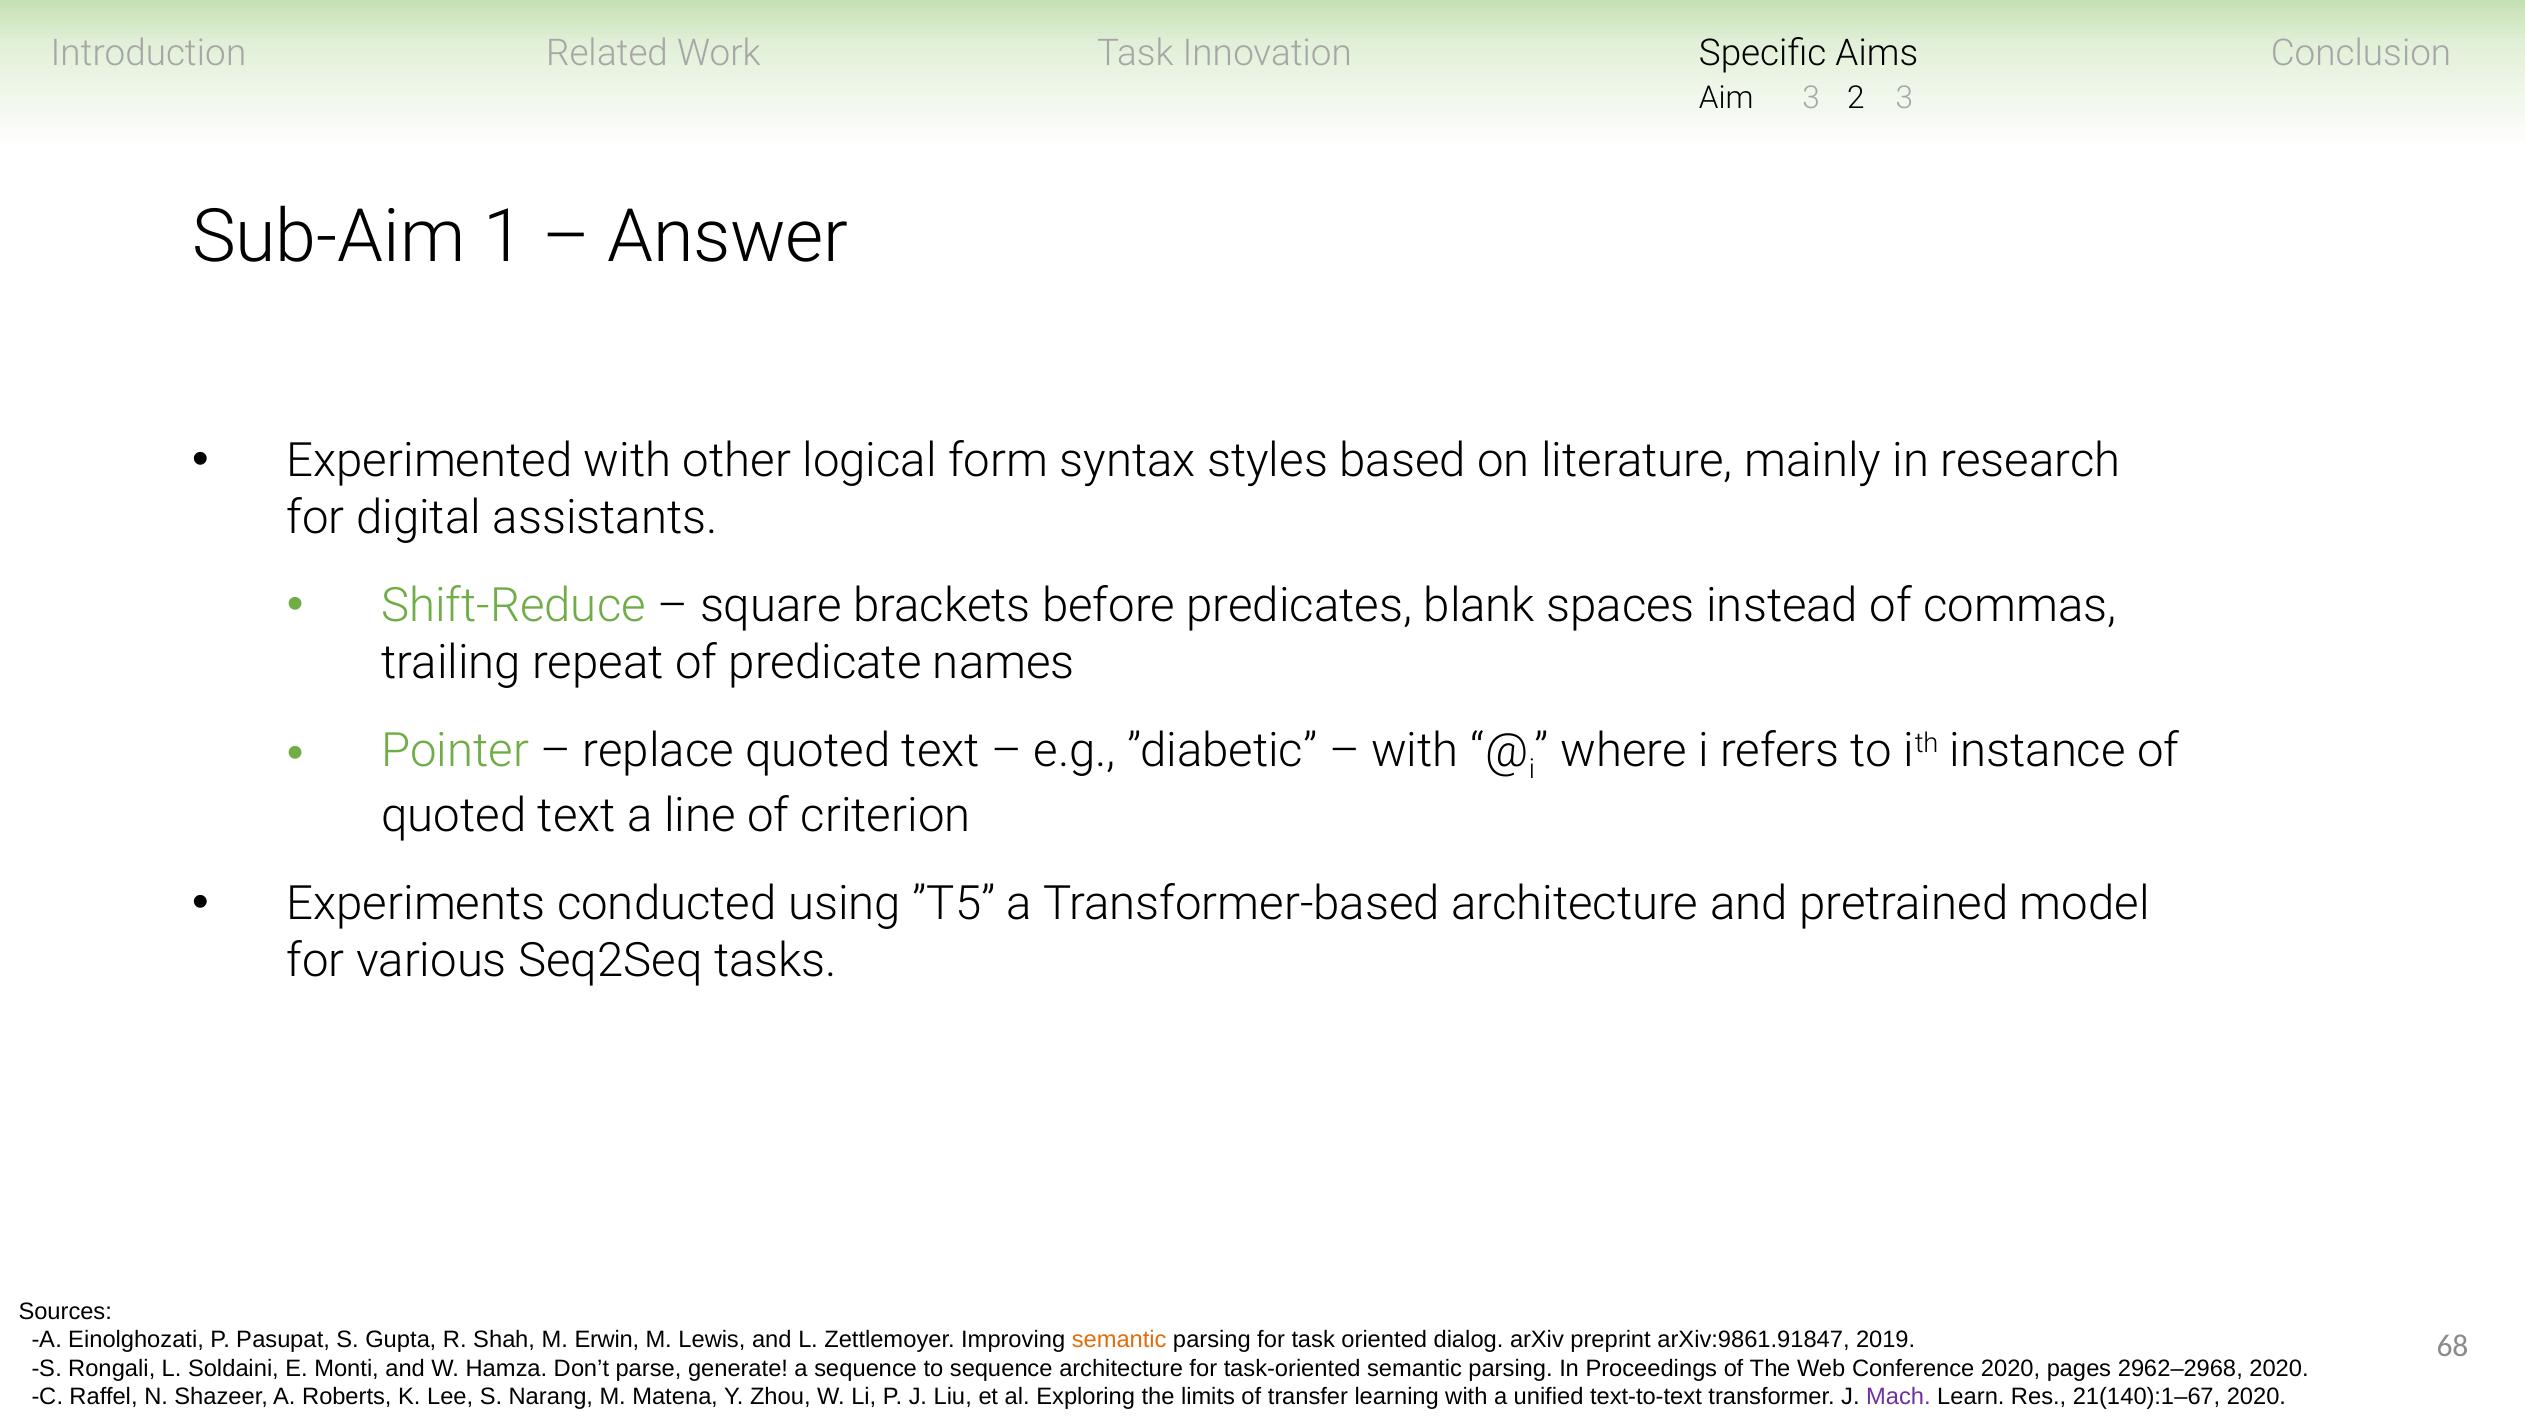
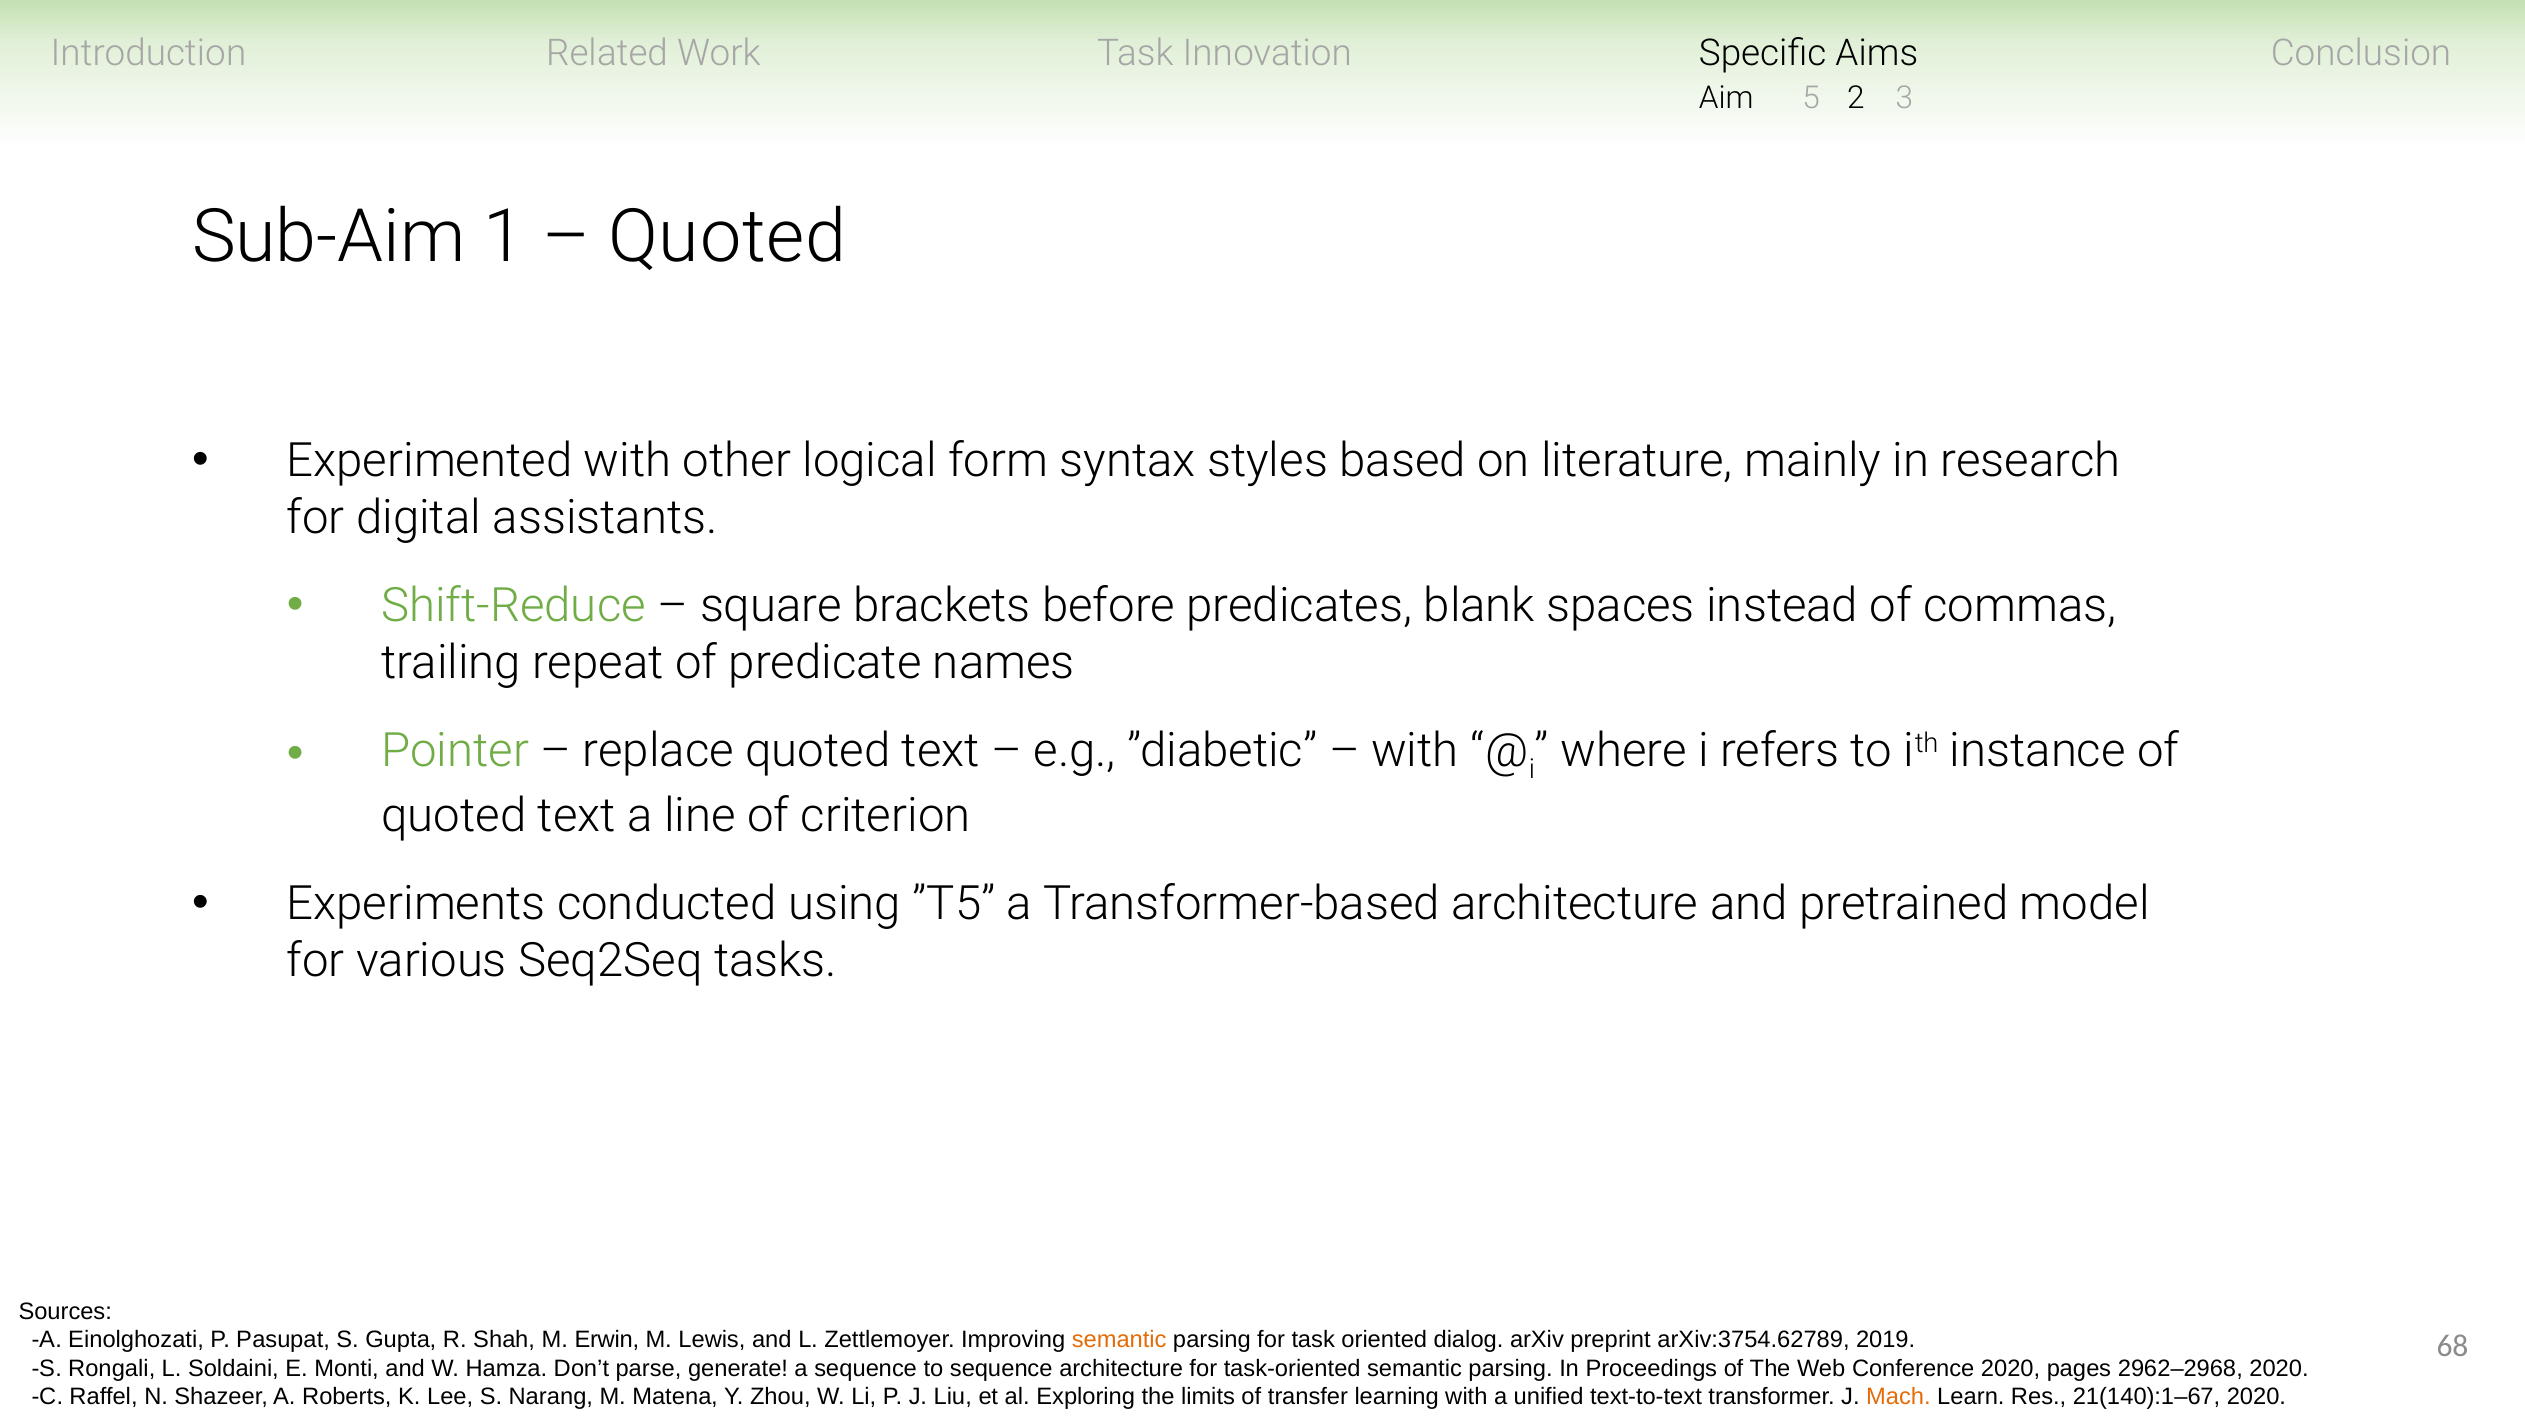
Aim 3: 3 -> 5
Answer at (728, 238): Answer -> Quoted
arXiv:9861.91847: arXiv:9861.91847 -> arXiv:3754.62789
Mach colour: purple -> orange
